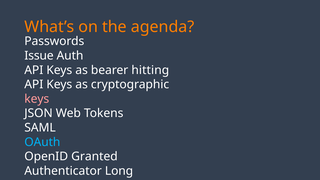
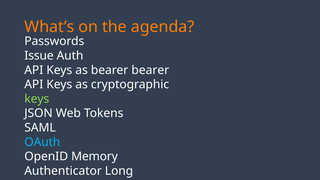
bearer hitting: hitting -> bearer
keys at (37, 99) colour: pink -> light green
Granted: Granted -> Memory
